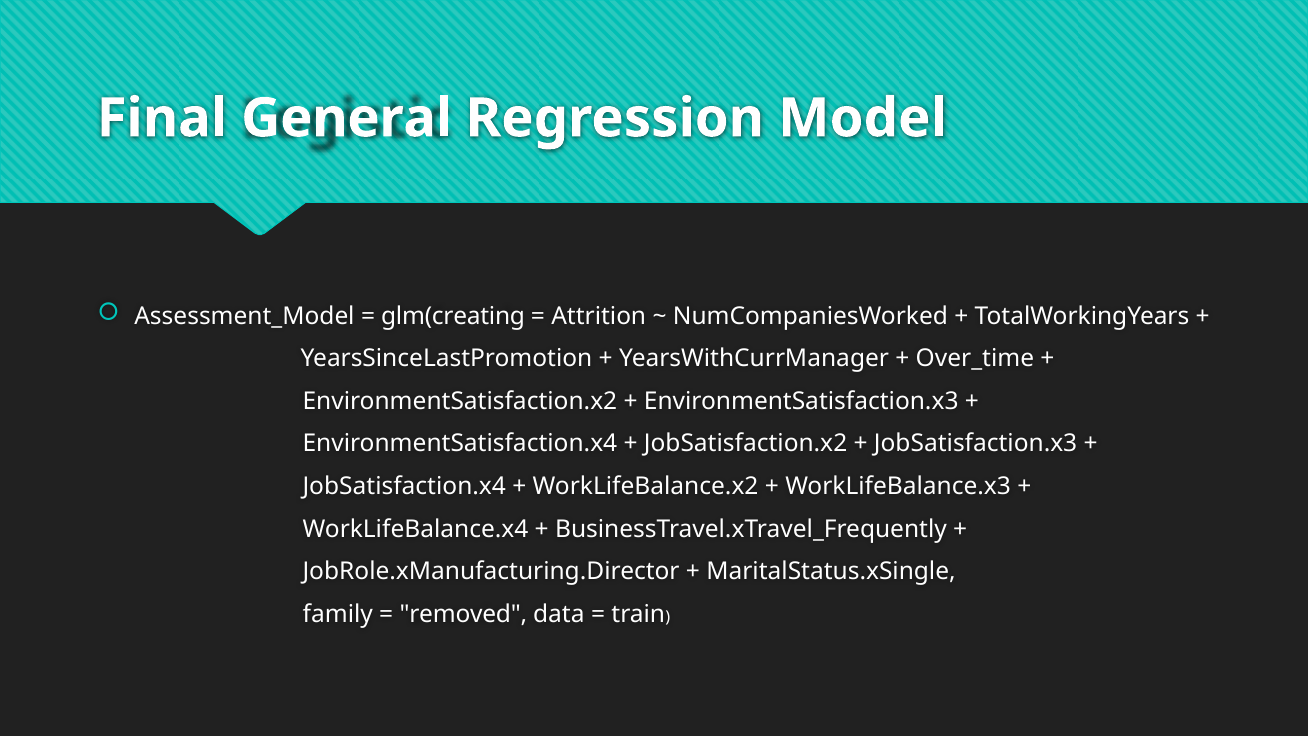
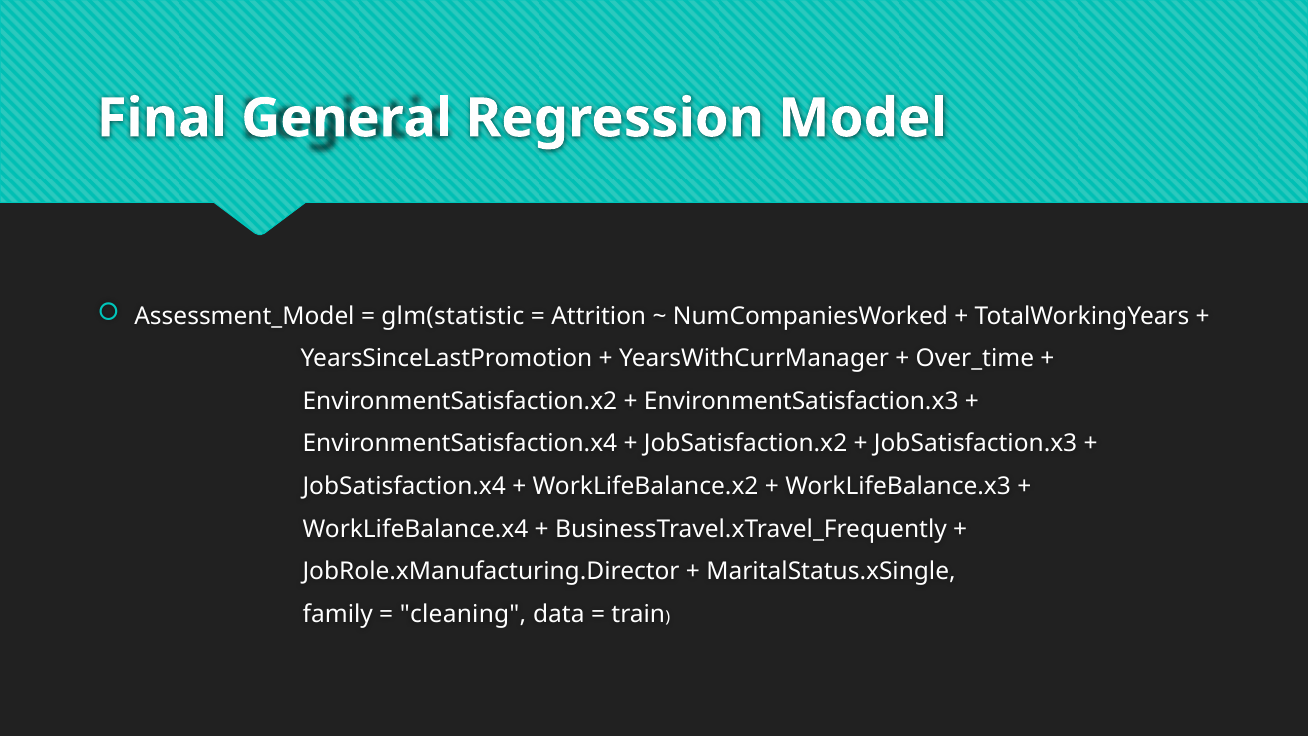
glm(creating: glm(creating -> glm(statistic
removed: removed -> cleaning
